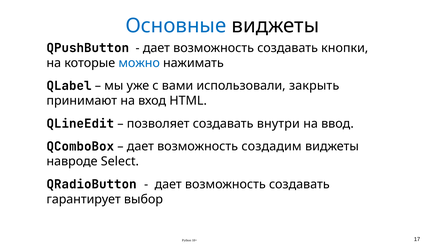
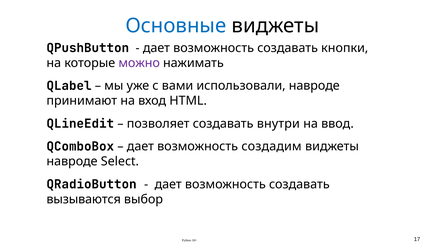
можно colour: blue -> purple
использовали закрыть: закрыть -> навроде
гарантирует: гарантирует -> вызываются
